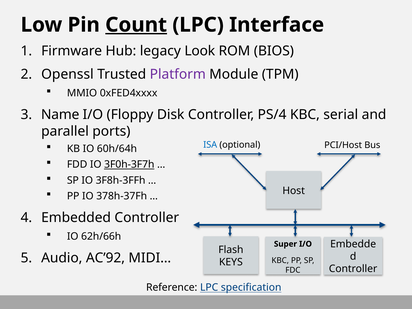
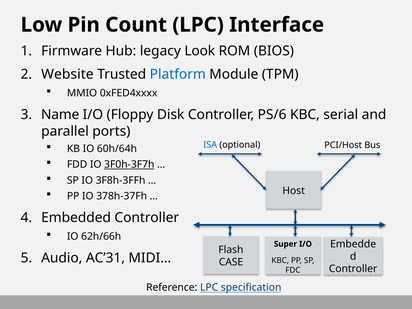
Count underline: present -> none
Openssl: Openssl -> Website
Platform colour: purple -> blue
PS/4: PS/4 -> PS/6
AC’92: AC’92 -> AC’31
KEYS: KEYS -> CASE
